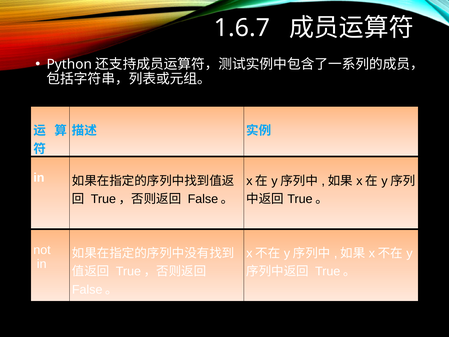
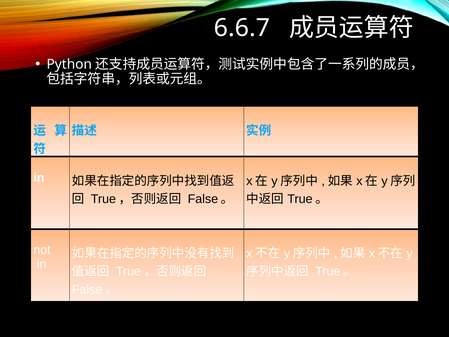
1.6.7: 1.6.7 -> 6.6.7
